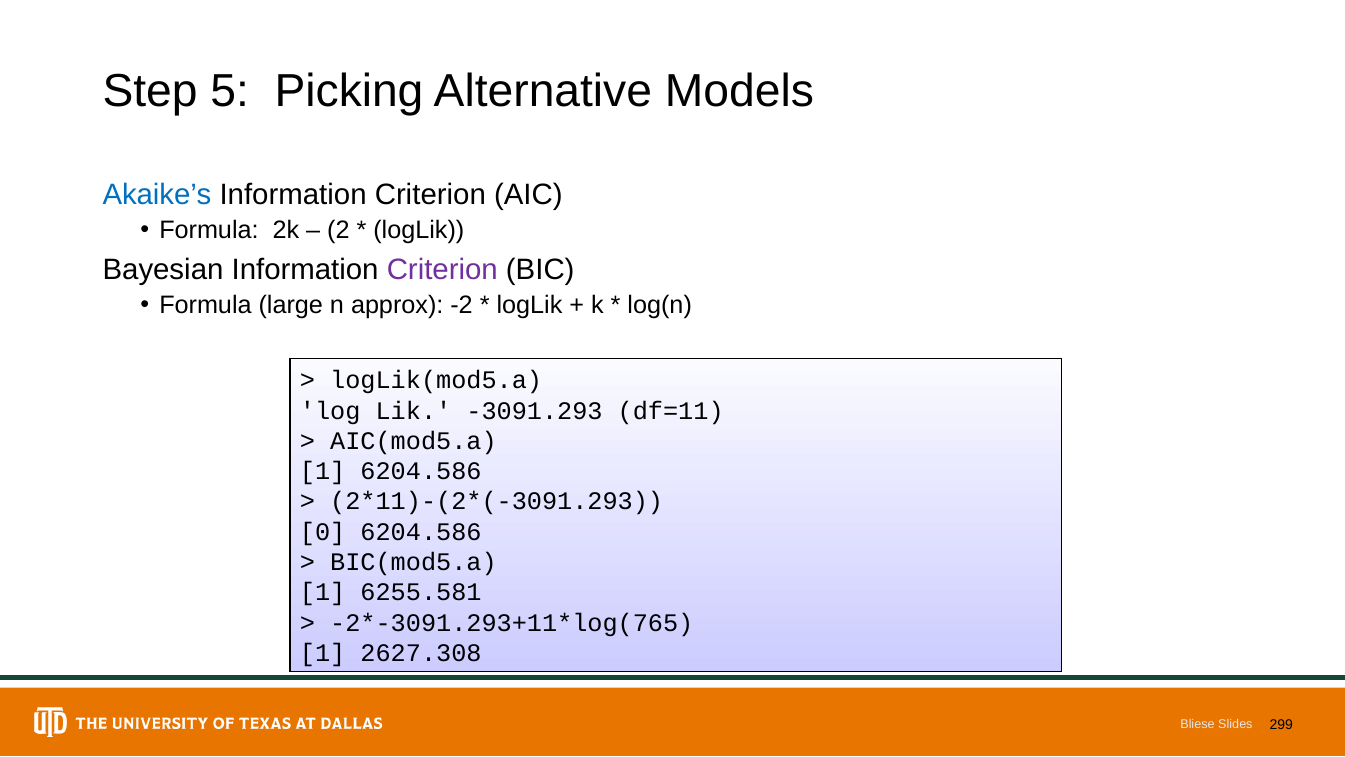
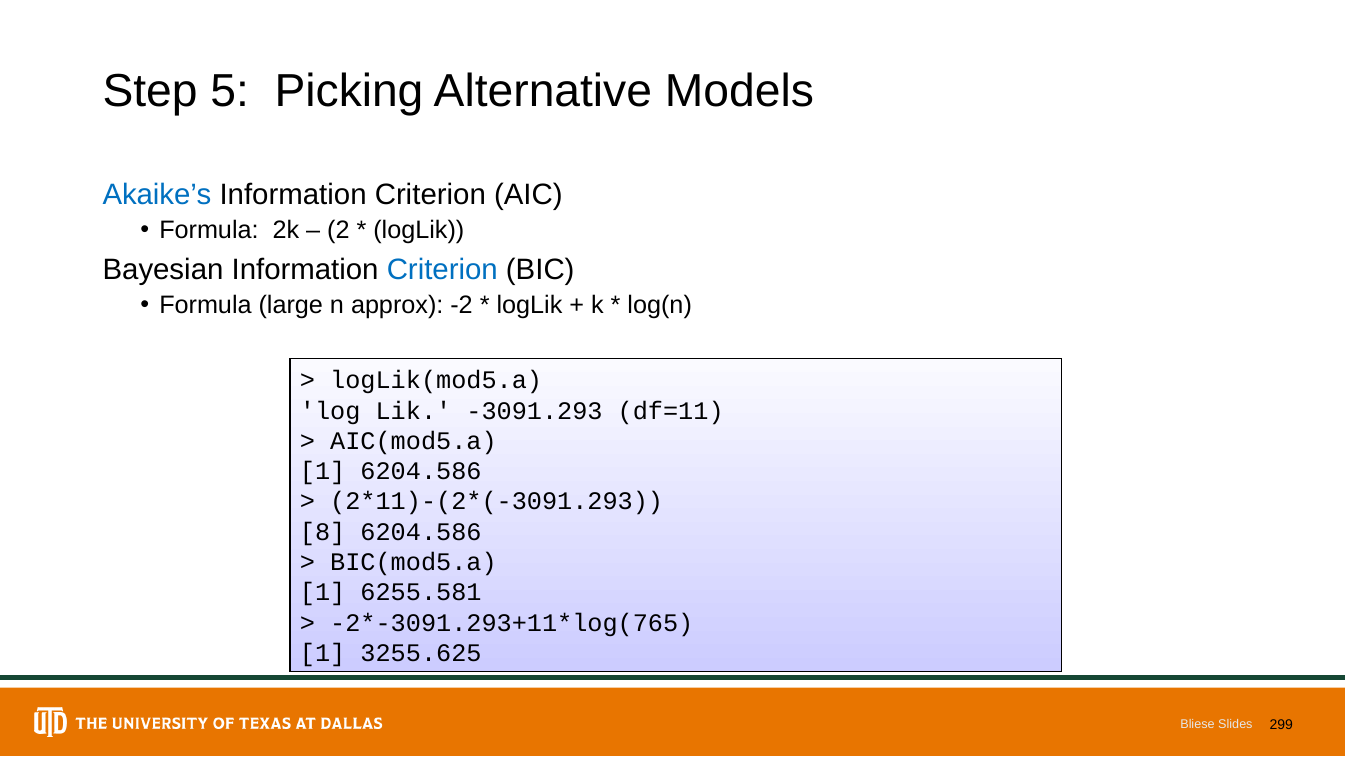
Criterion at (442, 270) colour: purple -> blue
0: 0 -> 8
2627.308: 2627.308 -> 3255.625
